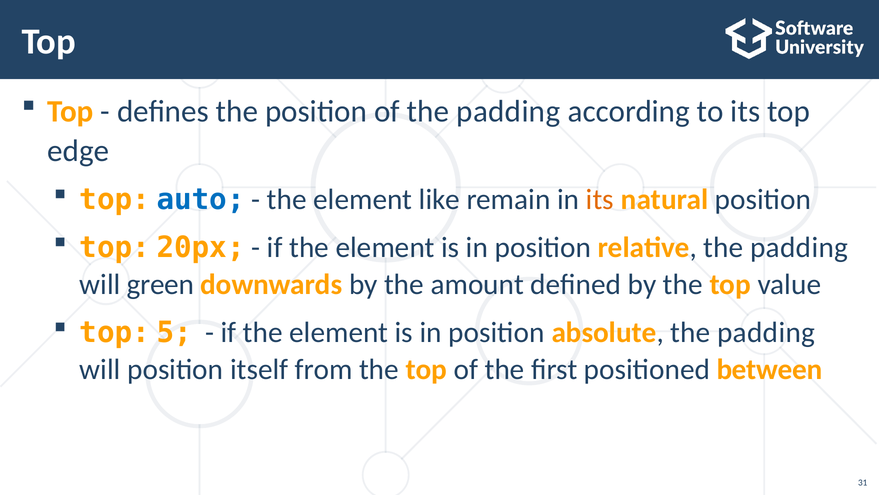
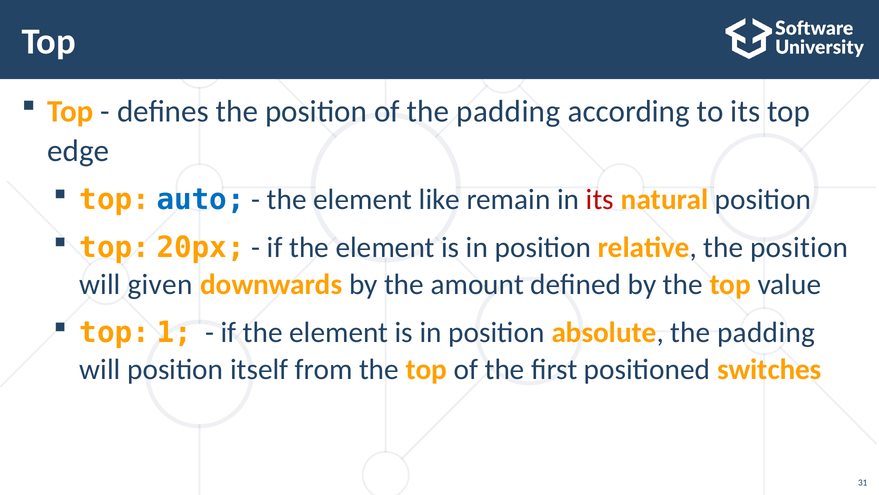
its at (600, 200) colour: orange -> red
relative the padding: padding -> position
green: green -> given
5: 5 -> 1
between: between -> switches
